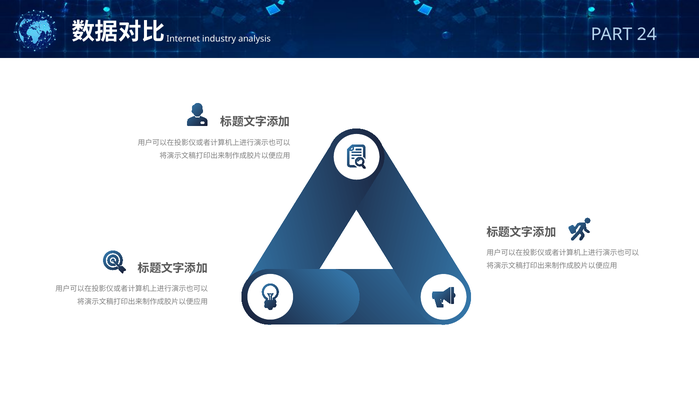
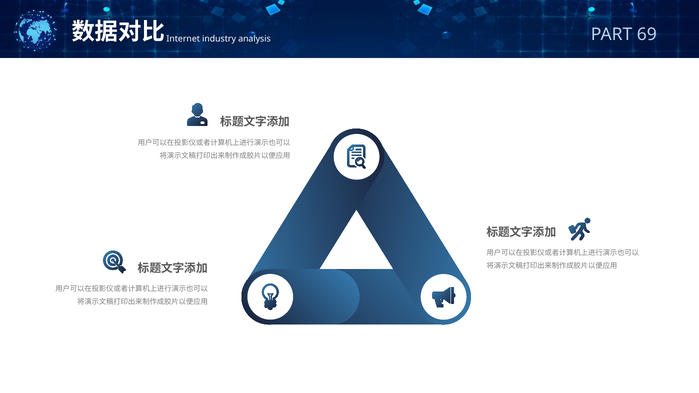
24: 24 -> 69
